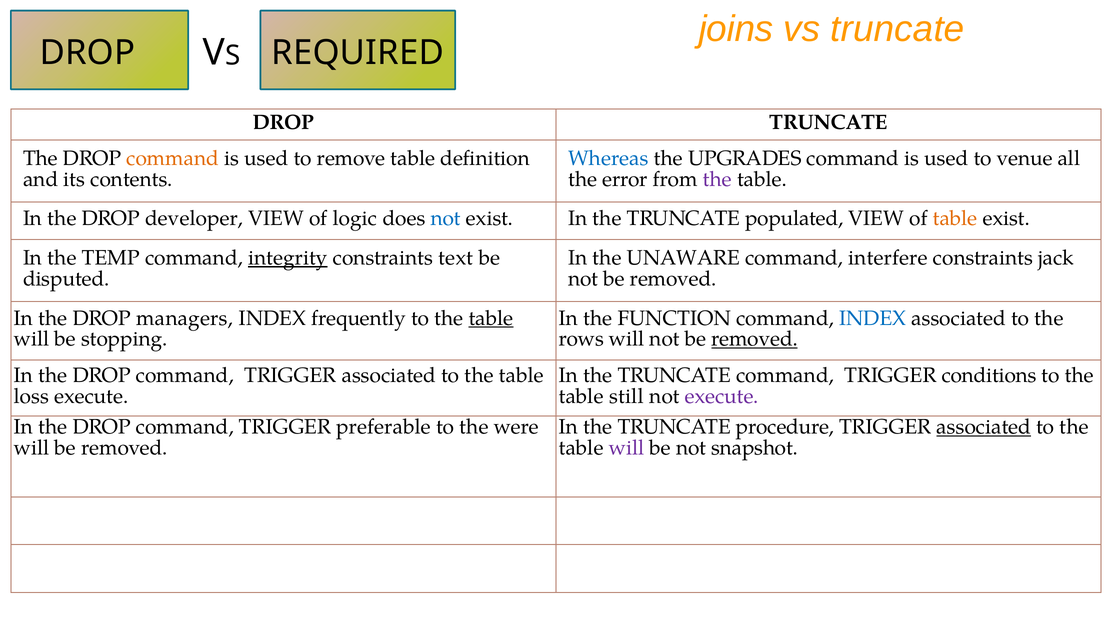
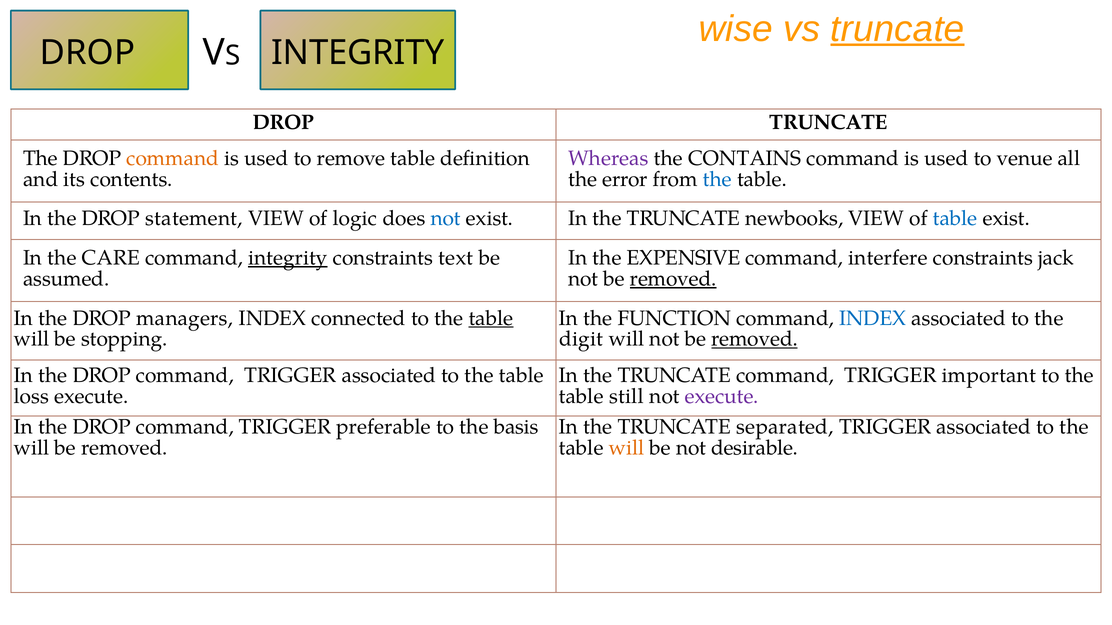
joins: joins -> wise
truncate at (897, 29) underline: none -> present
DROP REQUIRED: REQUIRED -> INTEGRITY
Whereas colour: blue -> purple
UPGRADES: UPGRADES -> CONTAINS
the at (717, 179) colour: purple -> blue
developer: developer -> statement
populated: populated -> newbooks
table at (955, 219) colour: orange -> blue
TEMP: TEMP -> CARE
UNAWARE: UNAWARE -> EXPENSIVE
disputed: disputed -> assumed
removed at (673, 279) underline: none -> present
frequently: frequently -> connected
rows: rows -> digit
conditions: conditions -> important
were: were -> basis
procedure: procedure -> separated
associated at (984, 427) underline: present -> none
will at (626, 448) colour: purple -> orange
snapshot: snapshot -> desirable
